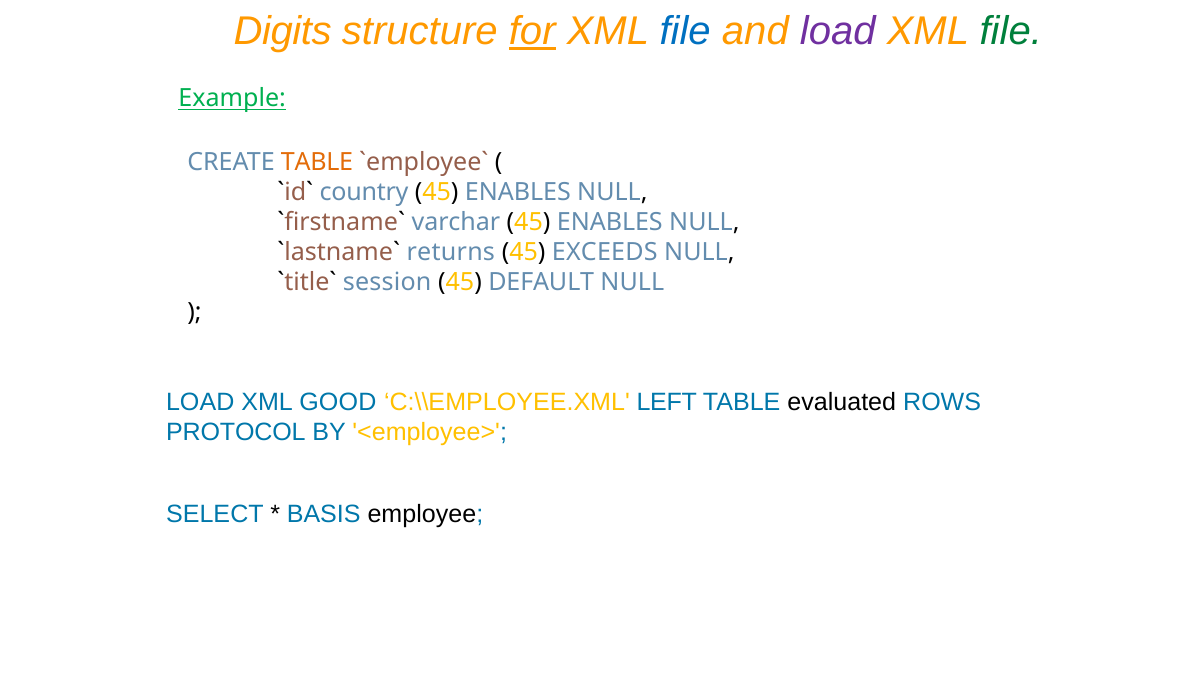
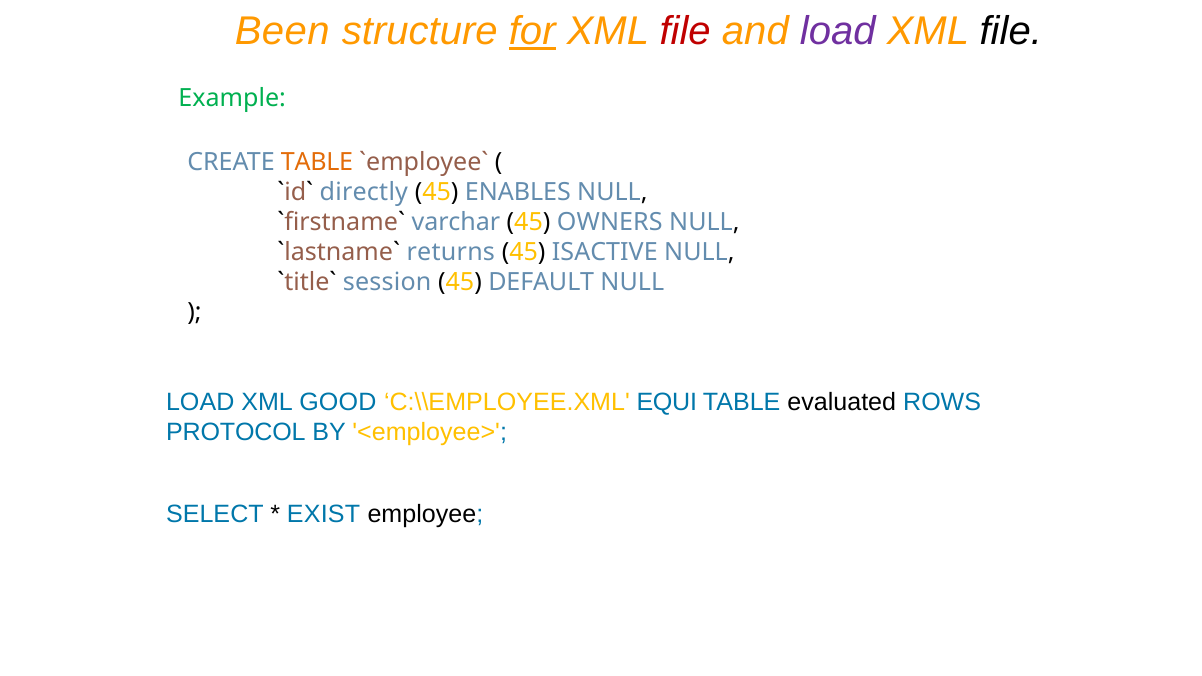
Digits: Digits -> Been
file at (685, 31) colour: blue -> red
file at (1011, 31) colour: green -> black
Example underline: present -> none
country: country -> directly
varchar 45 ENABLES: ENABLES -> OWNERS
EXCEEDS: EXCEEDS -> ISACTIVE
LEFT: LEFT -> EQUI
BASIS: BASIS -> EXIST
